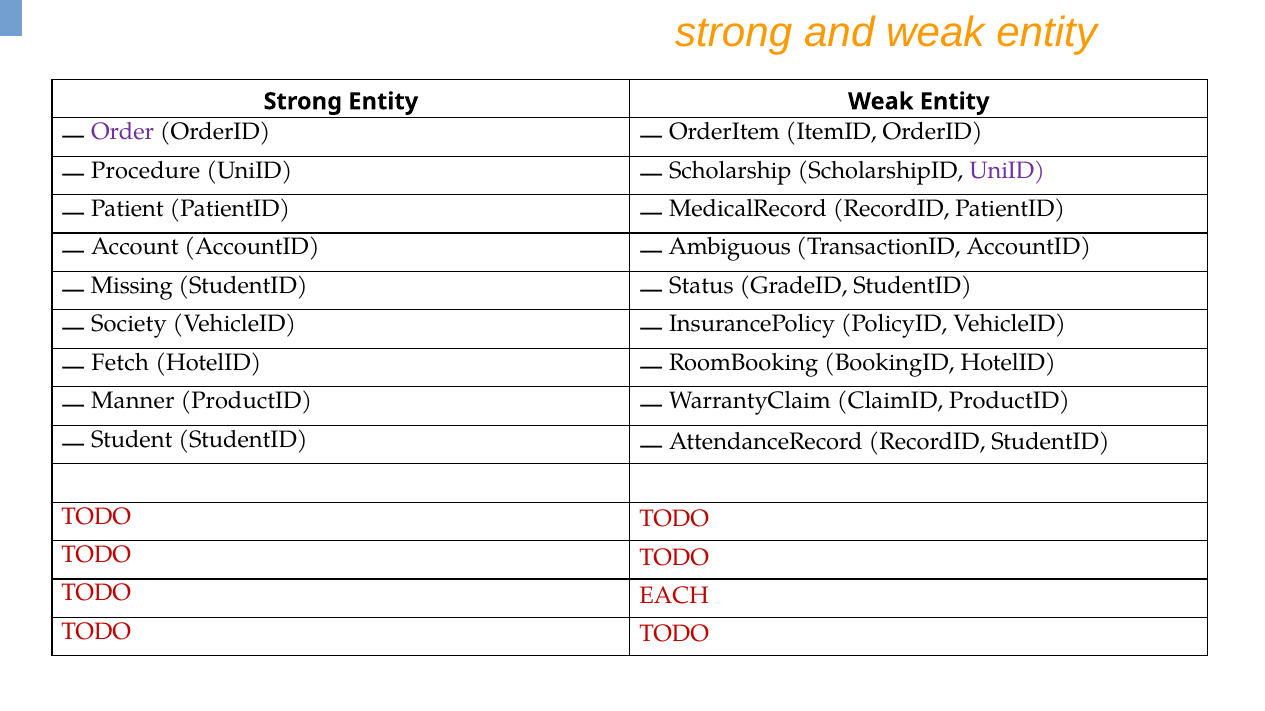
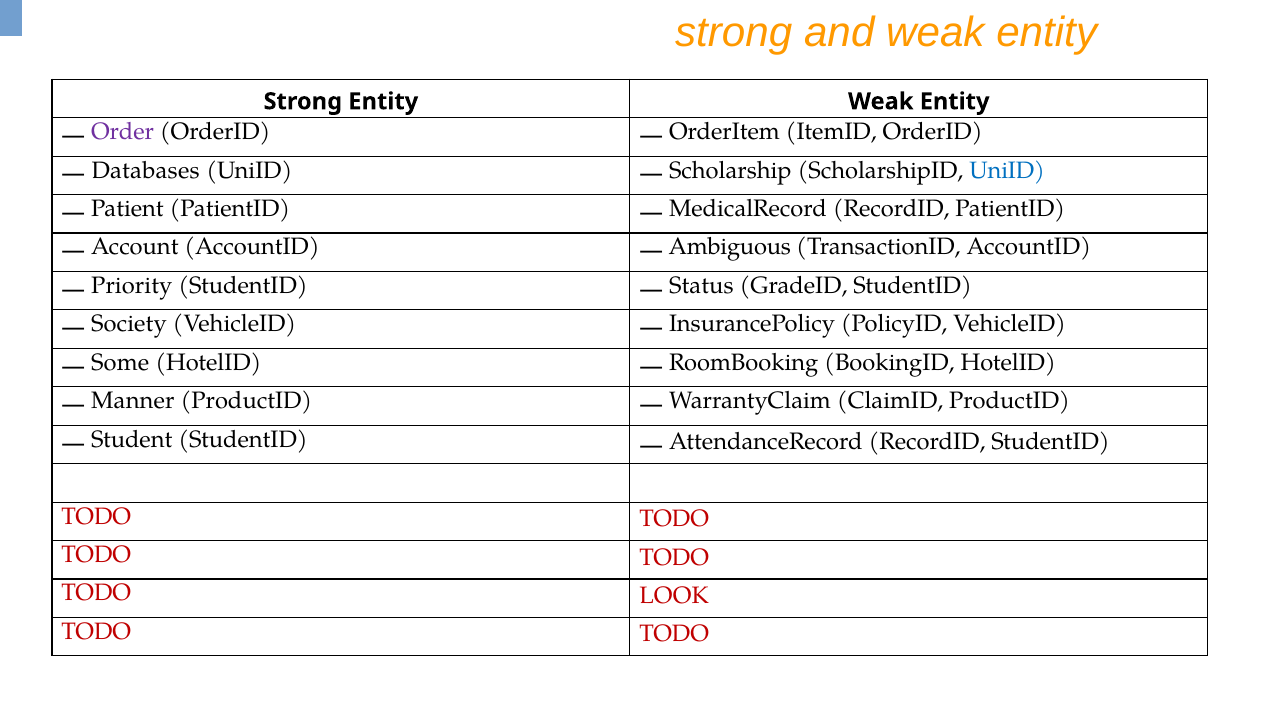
Procedure: Procedure -> Databases
UniID at (1007, 170) colour: purple -> blue
Missing: Missing -> Priority
Fetch: Fetch -> Some
EACH: EACH -> LOOK
